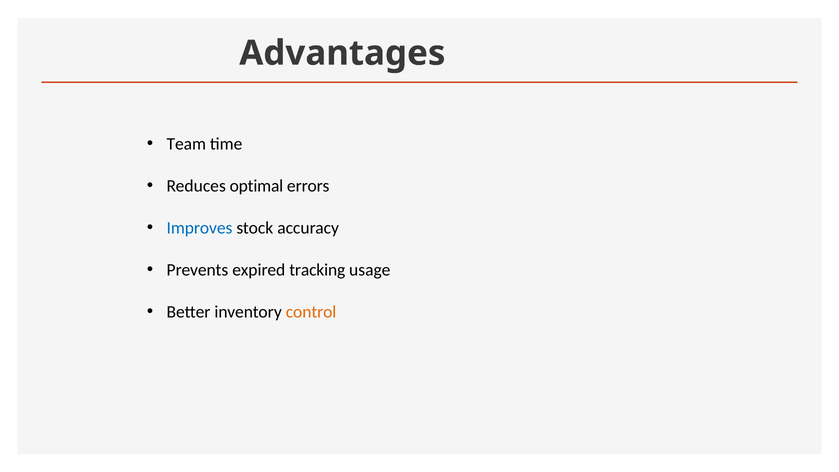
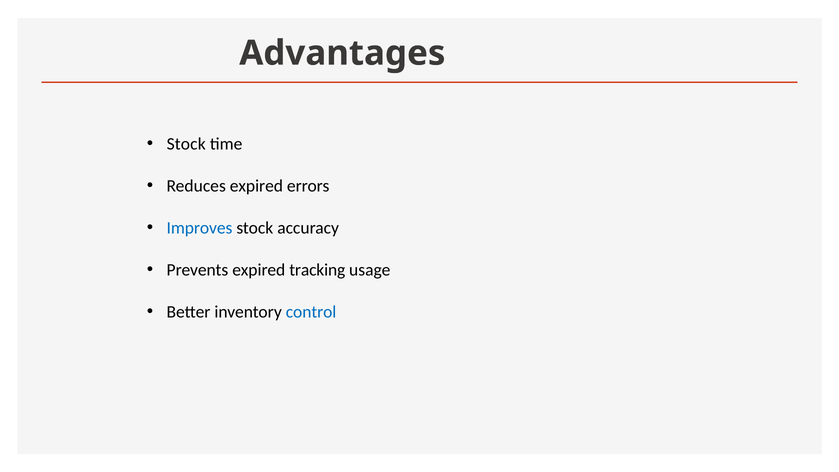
Team at (186, 144): Team -> Stock
Reduces optimal: optimal -> expired
control colour: orange -> blue
